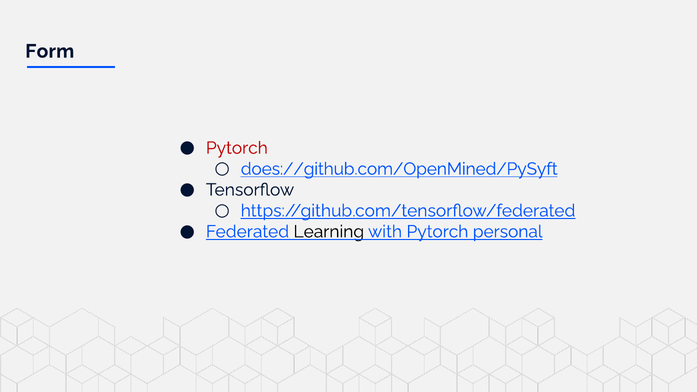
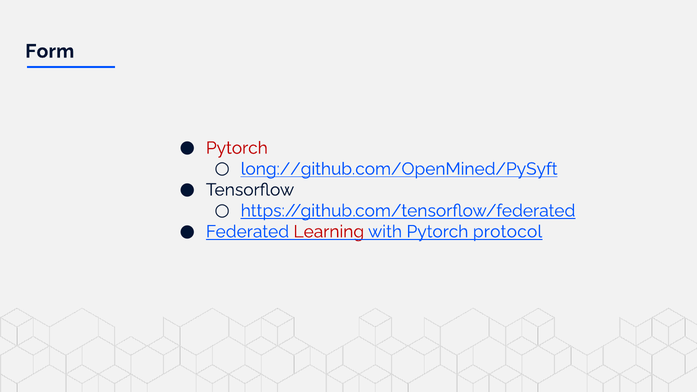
does://github.com/OpenMined/PySyft: does://github.com/OpenMined/PySyft -> long://github.com/OpenMined/PySyft
Learning colour: black -> red
personal: personal -> protocol
